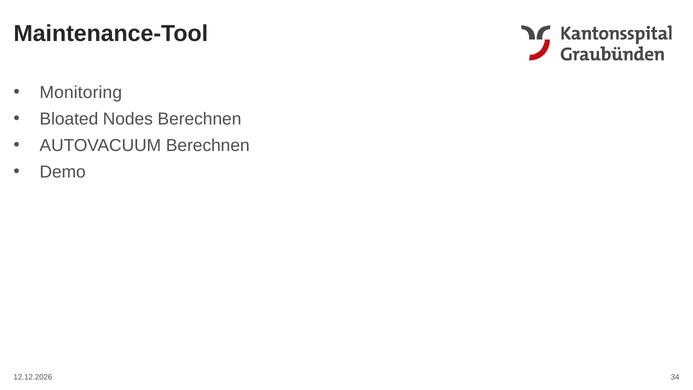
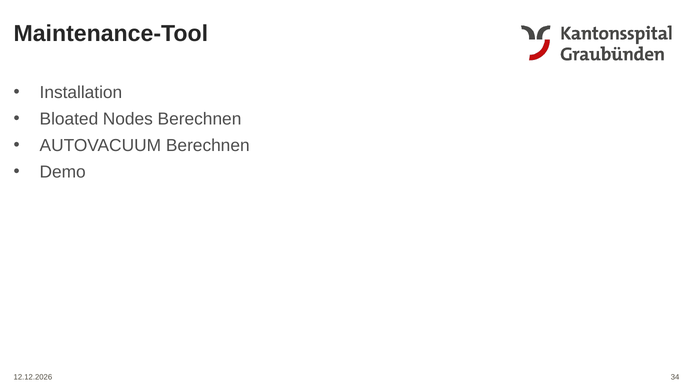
Monitoring: Monitoring -> Installation
